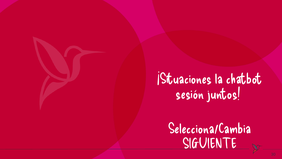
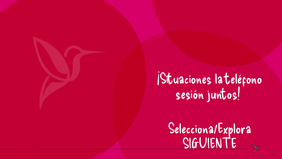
chatbot: chatbot -> teléfono
Selecciona/Cambia: Selecciona/Cambia -> Selecciona/Explora
